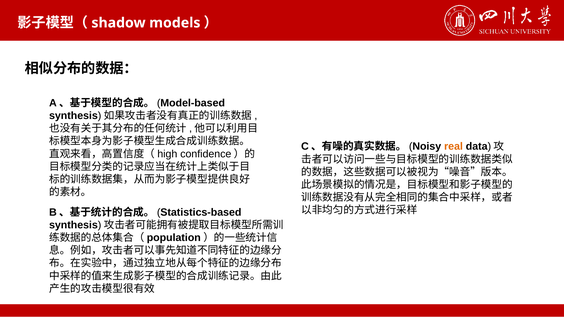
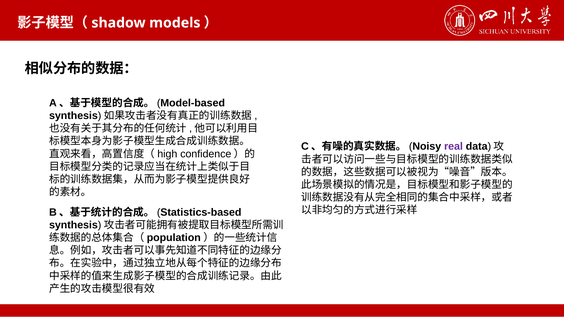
real colour: orange -> purple
